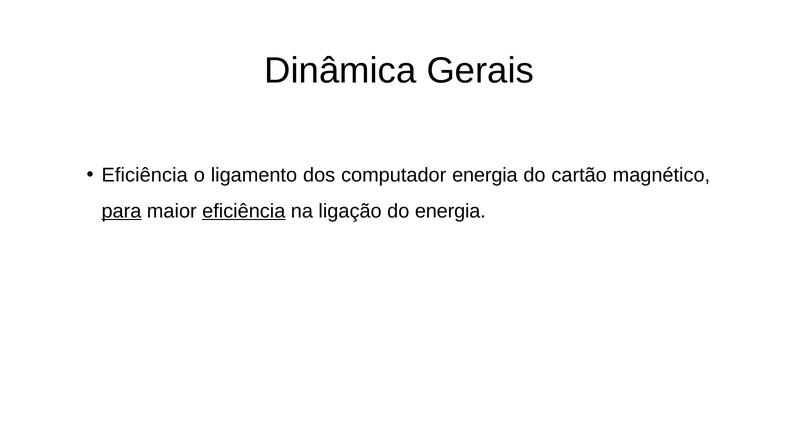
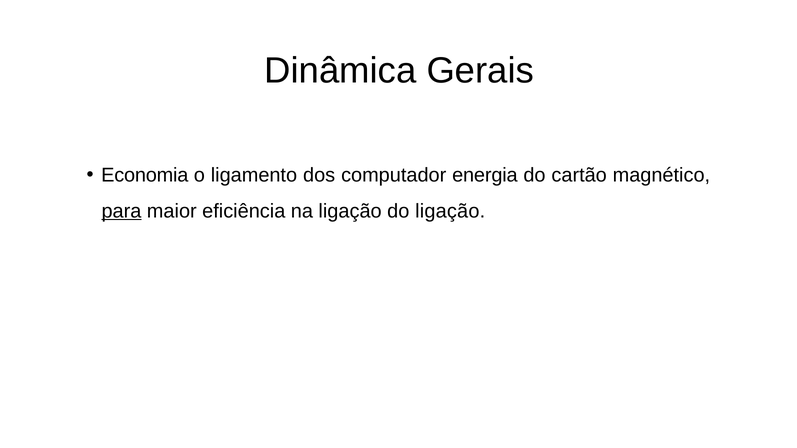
Eficiência at (145, 175): Eficiência -> Economia
eficiência at (244, 211) underline: present -> none
do energia: energia -> ligação
